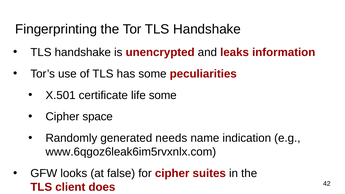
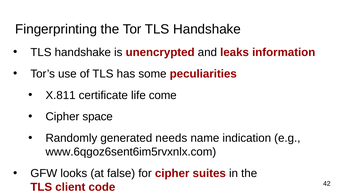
X.501: X.501 -> X.811
life some: some -> come
www.6qgoz6leak6im5rvxnlx.com: www.6qgoz6leak6im5rvxnlx.com -> www.6qgoz6sent6im5rvxnlx.com
does: does -> code
